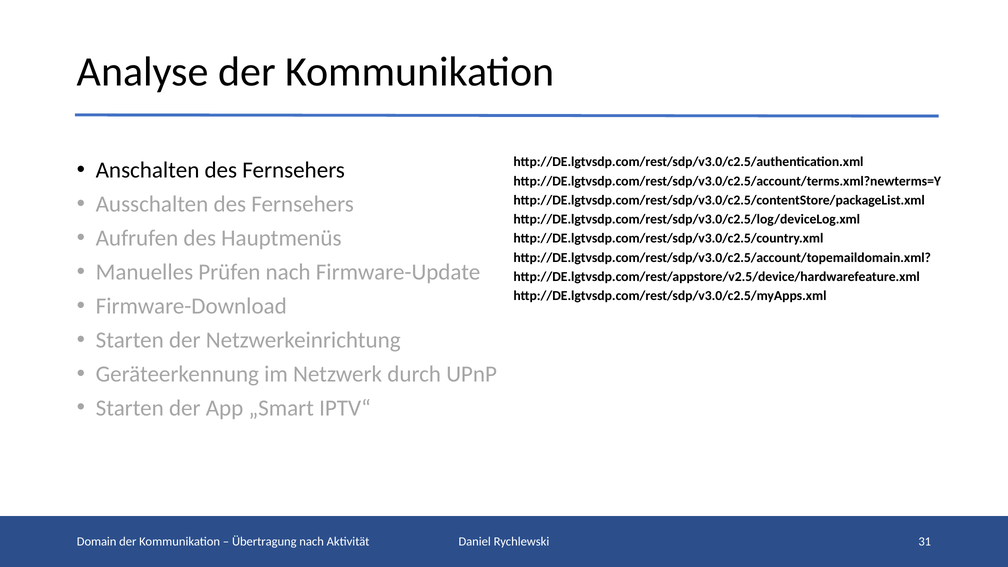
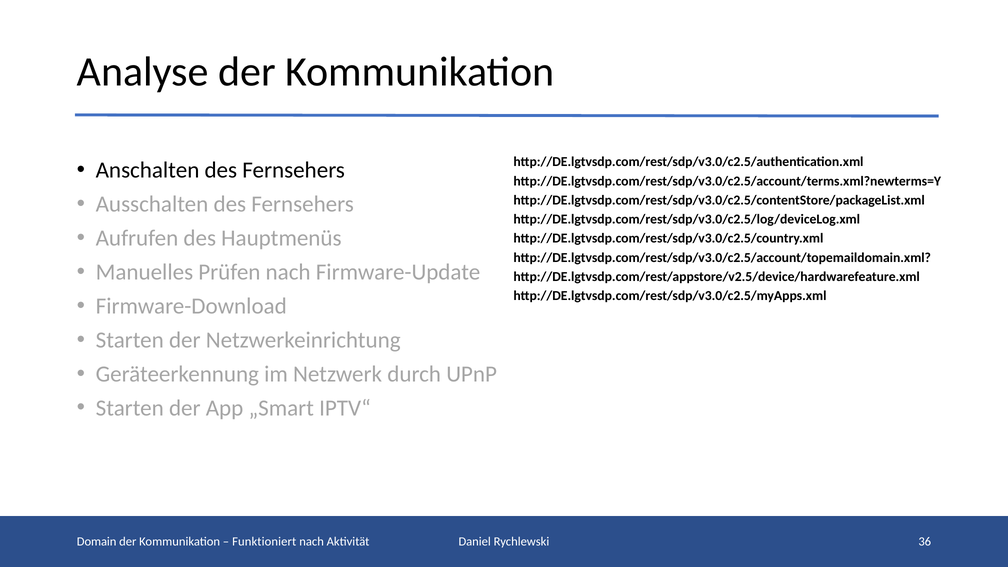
Übertragung: Übertragung -> Funktioniert
31: 31 -> 36
